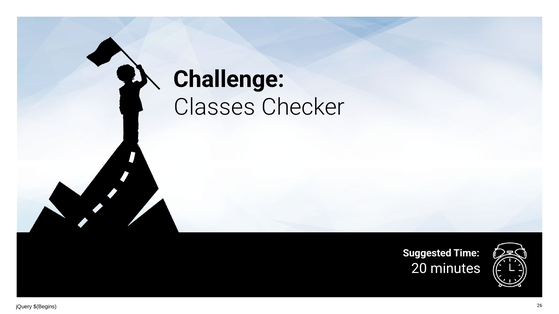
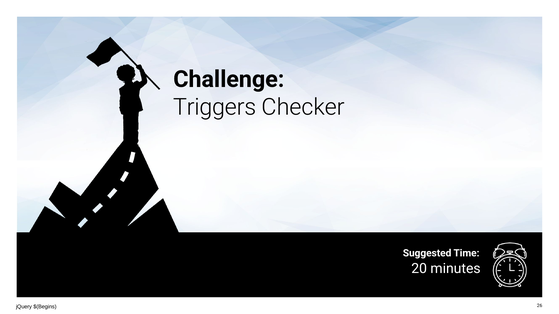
Classes: Classes -> Triggers
